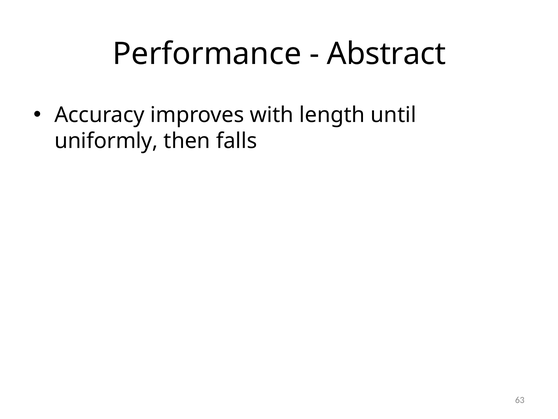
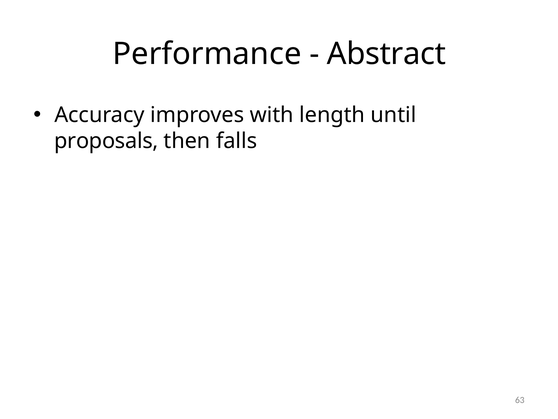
uniformly: uniformly -> proposals
